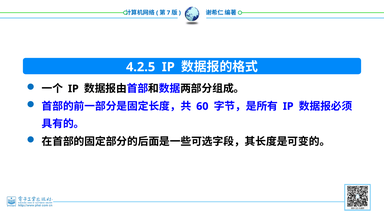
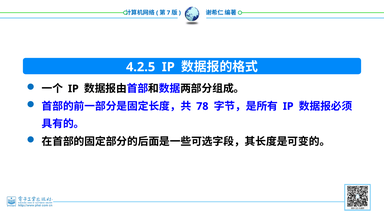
60: 60 -> 78
